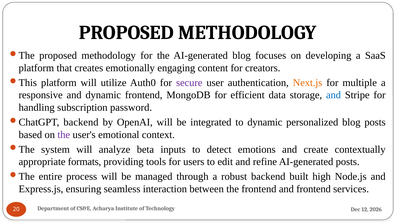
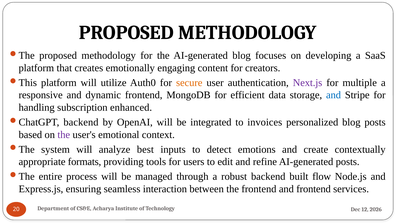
secure colour: purple -> orange
Next.js colour: orange -> purple
password: password -> enhanced
to dynamic: dynamic -> invoices
beta: beta -> best
high: high -> flow
